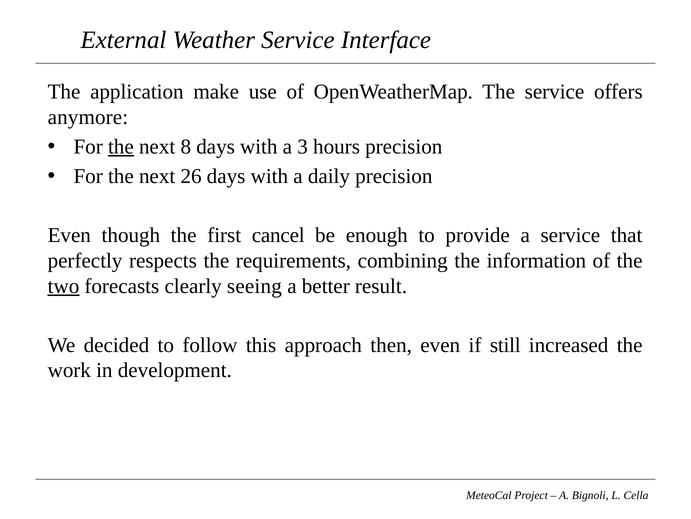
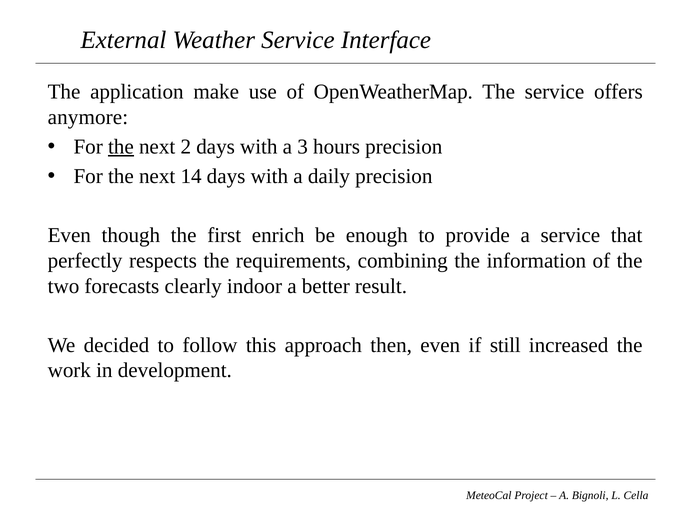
8: 8 -> 2
26: 26 -> 14
cancel: cancel -> enrich
two underline: present -> none
seeing: seeing -> indoor
